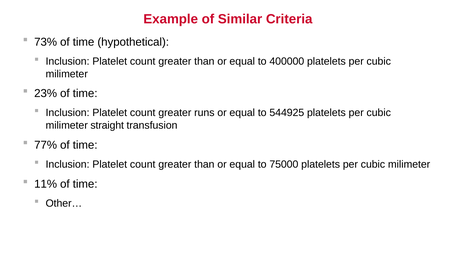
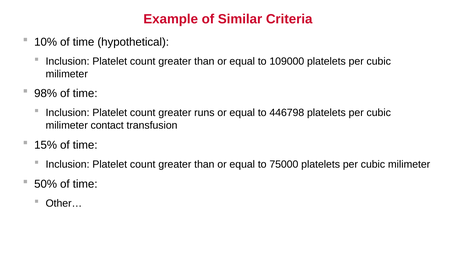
73%: 73% -> 10%
400000: 400000 -> 109000
23%: 23% -> 98%
544925: 544925 -> 446798
straight: straight -> contact
77%: 77% -> 15%
11%: 11% -> 50%
